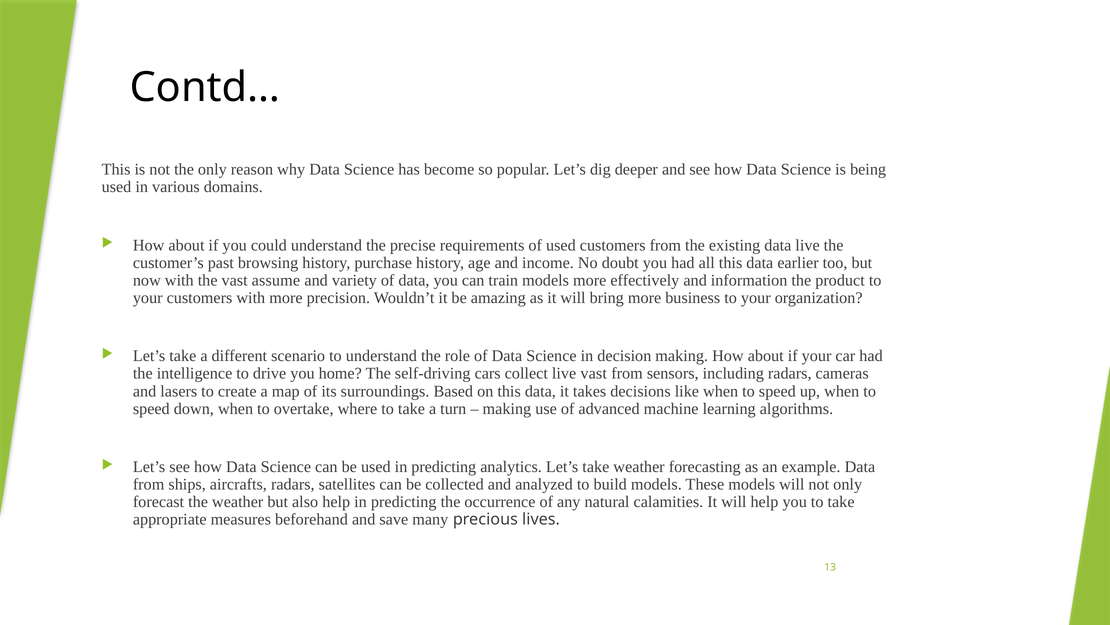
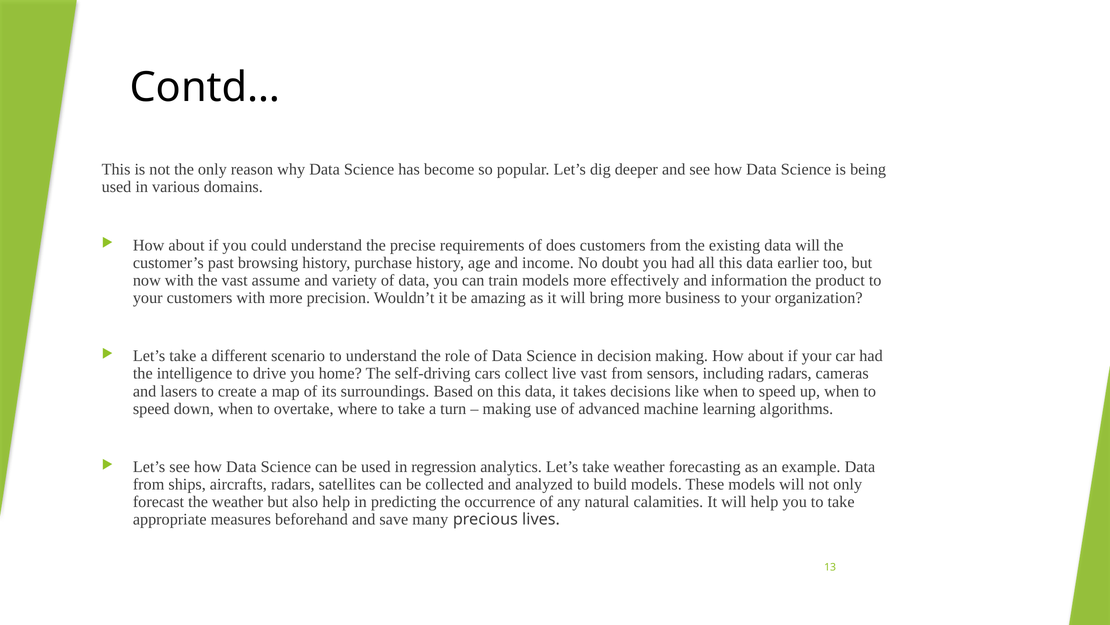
of used: used -> does
data live: live -> will
used in predicting: predicting -> regression
